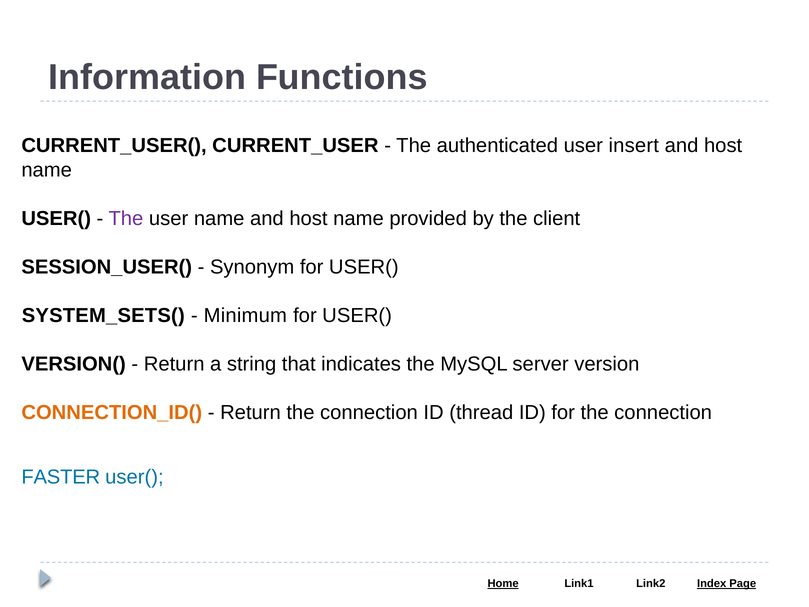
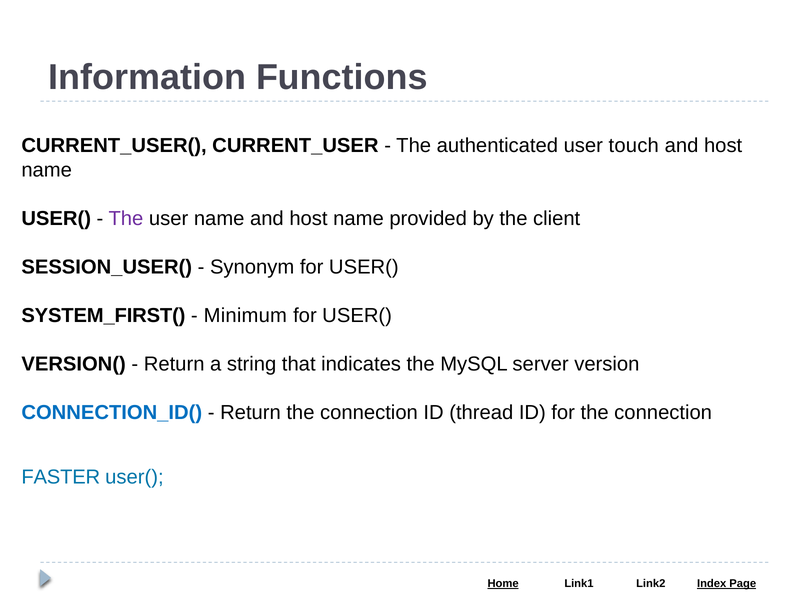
insert: insert -> touch
SYSTEM_SETS(: SYSTEM_SETS( -> SYSTEM_FIRST(
CONNECTION_ID( colour: orange -> blue
